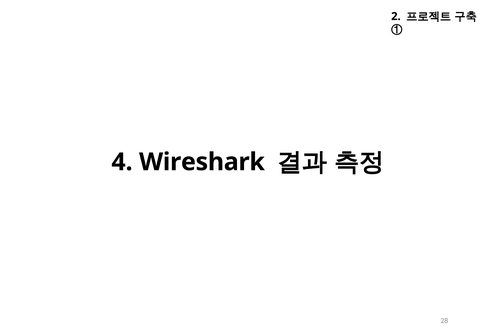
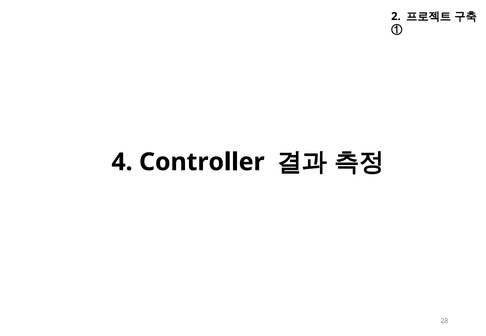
Wireshark: Wireshark -> Controller
